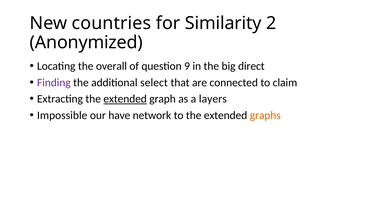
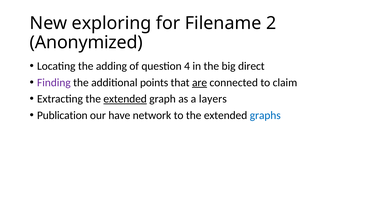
countries: countries -> exploring
Similarity: Similarity -> Filename
overall: overall -> adding
9: 9 -> 4
select: select -> points
are underline: none -> present
Impossible: Impossible -> Publication
graphs colour: orange -> blue
